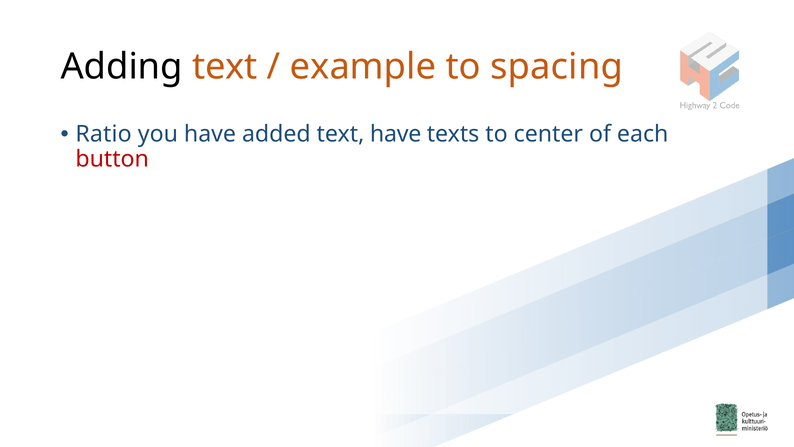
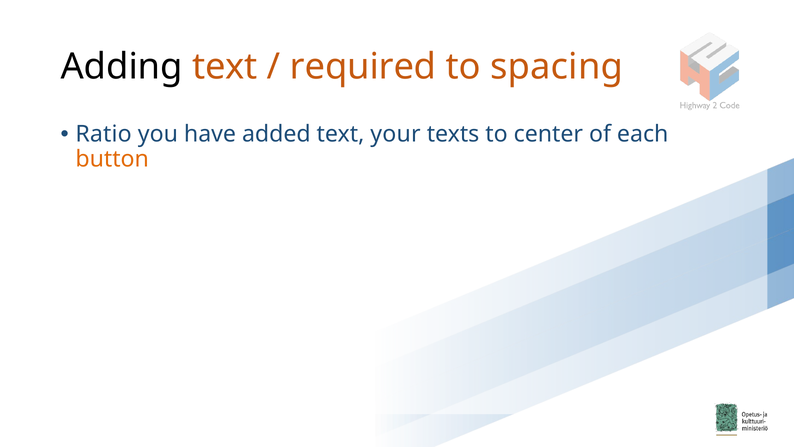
example: example -> required
text have: have -> your
button colour: red -> orange
